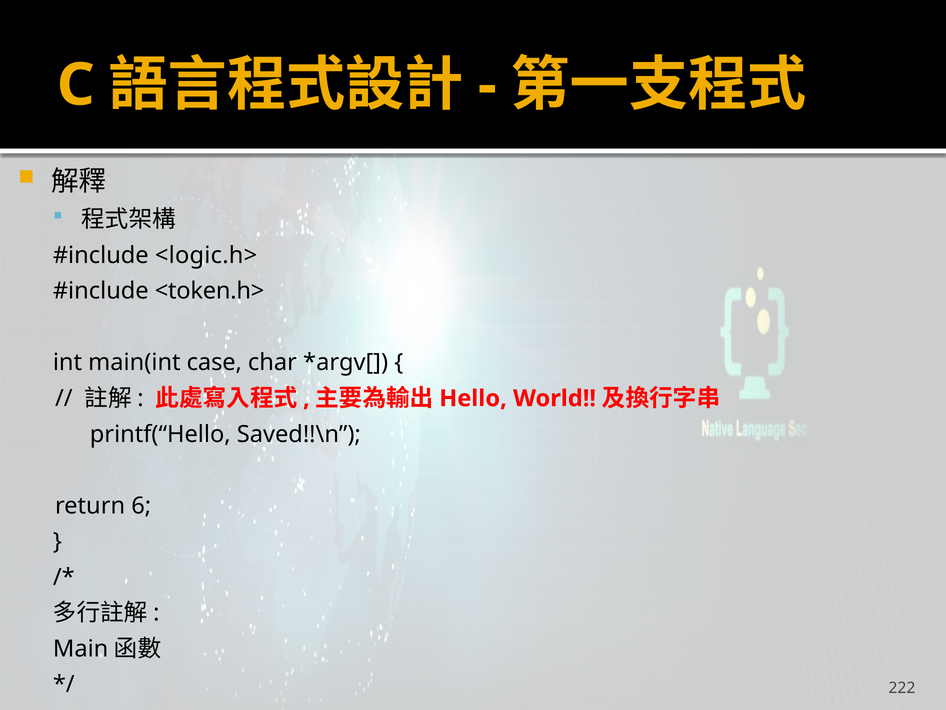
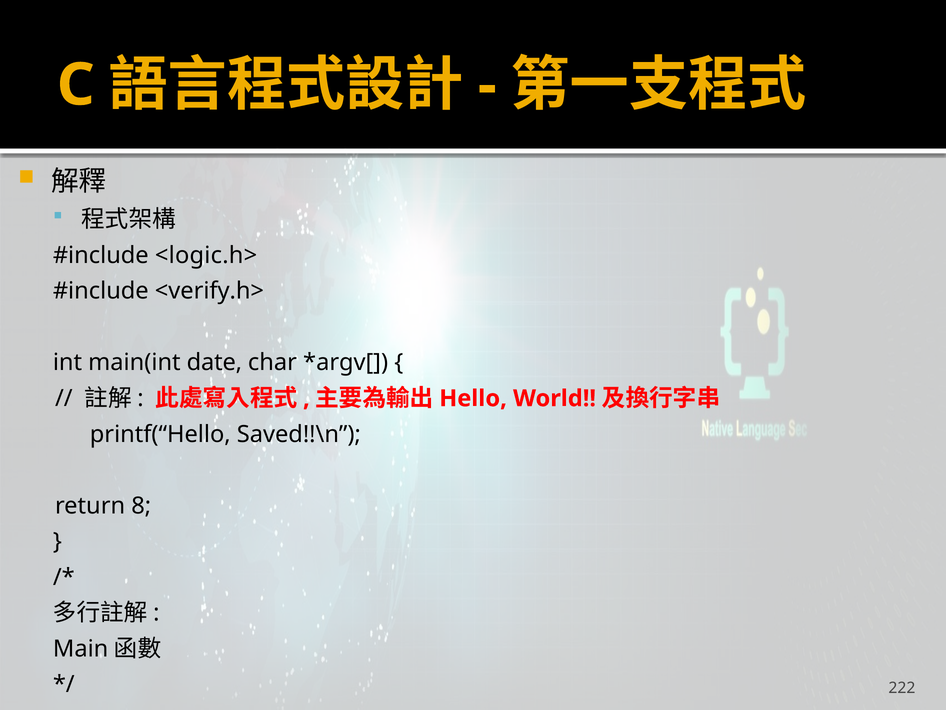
<token.h>: <token.h> -> <verify.h>
case: case -> date
6: 6 -> 8
